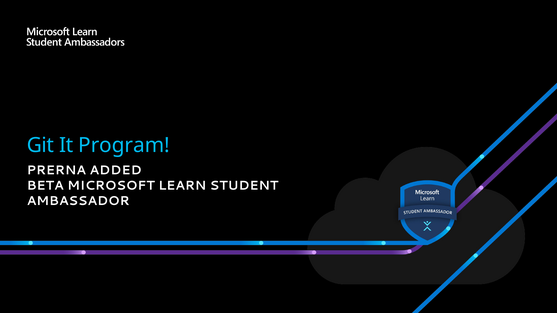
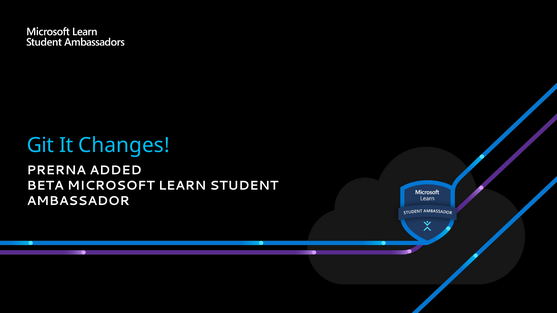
Program: Program -> Changes
